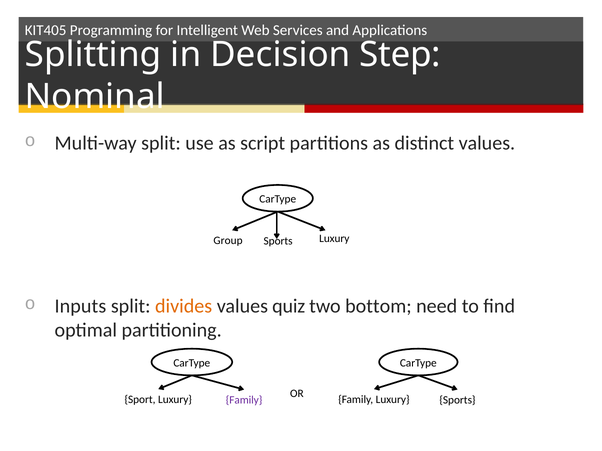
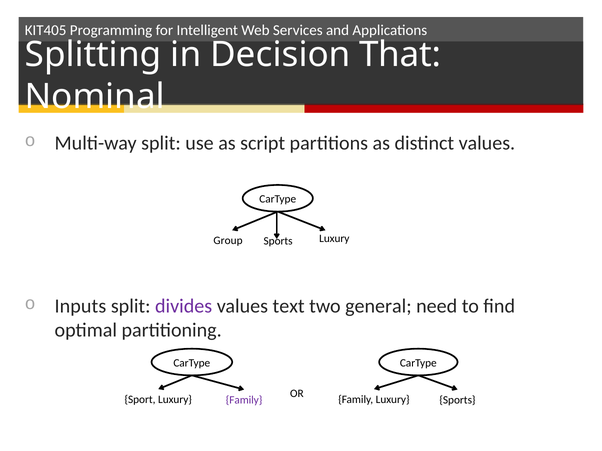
Step: Step -> That
divides colour: orange -> purple
quiz: quiz -> text
bottom: bottom -> general
